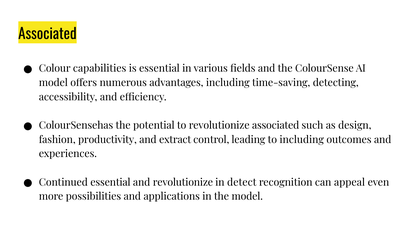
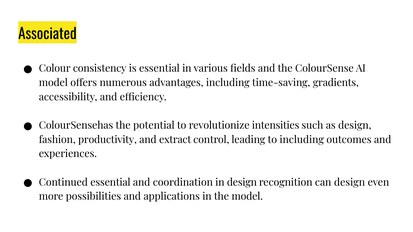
capabilities: capabilities -> consistency
detecting: detecting -> gradients
revolutionize associated: associated -> intensities
and revolutionize: revolutionize -> coordination
in detect: detect -> design
can appeal: appeal -> design
